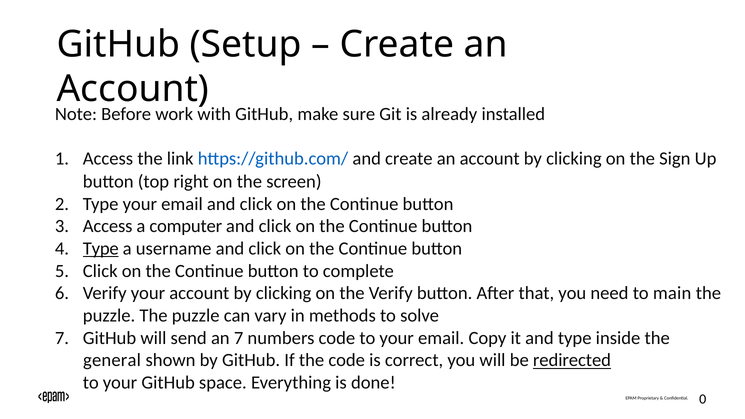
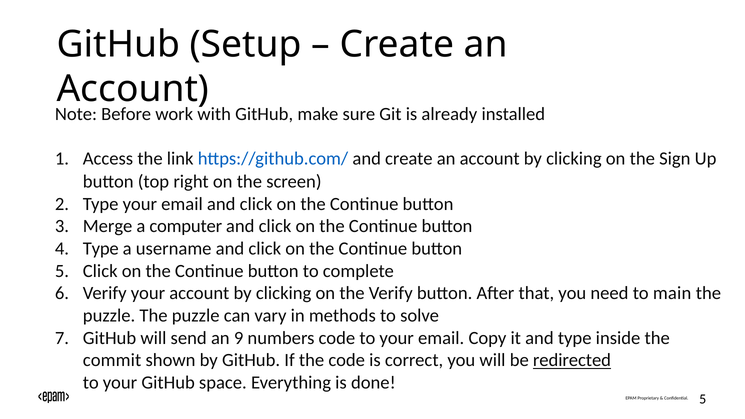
Access at (108, 226): Access -> Merge
Type at (101, 249) underline: present -> none
an 7: 7 -> 9
general: general -> commit
0 at (703, 399): 0 -> 5
